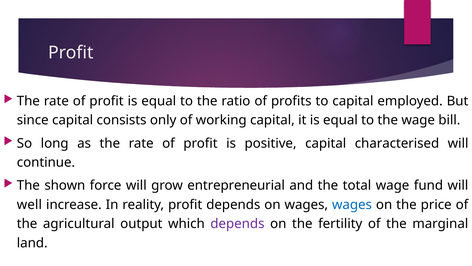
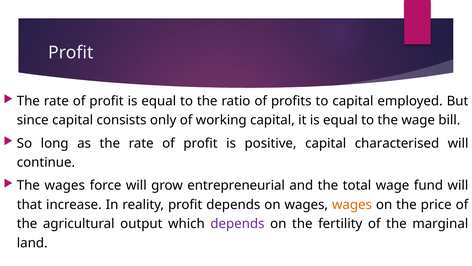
The shown: shown -> wages
well: well -> that
wages at (352, 204) colour: blue -> orange
